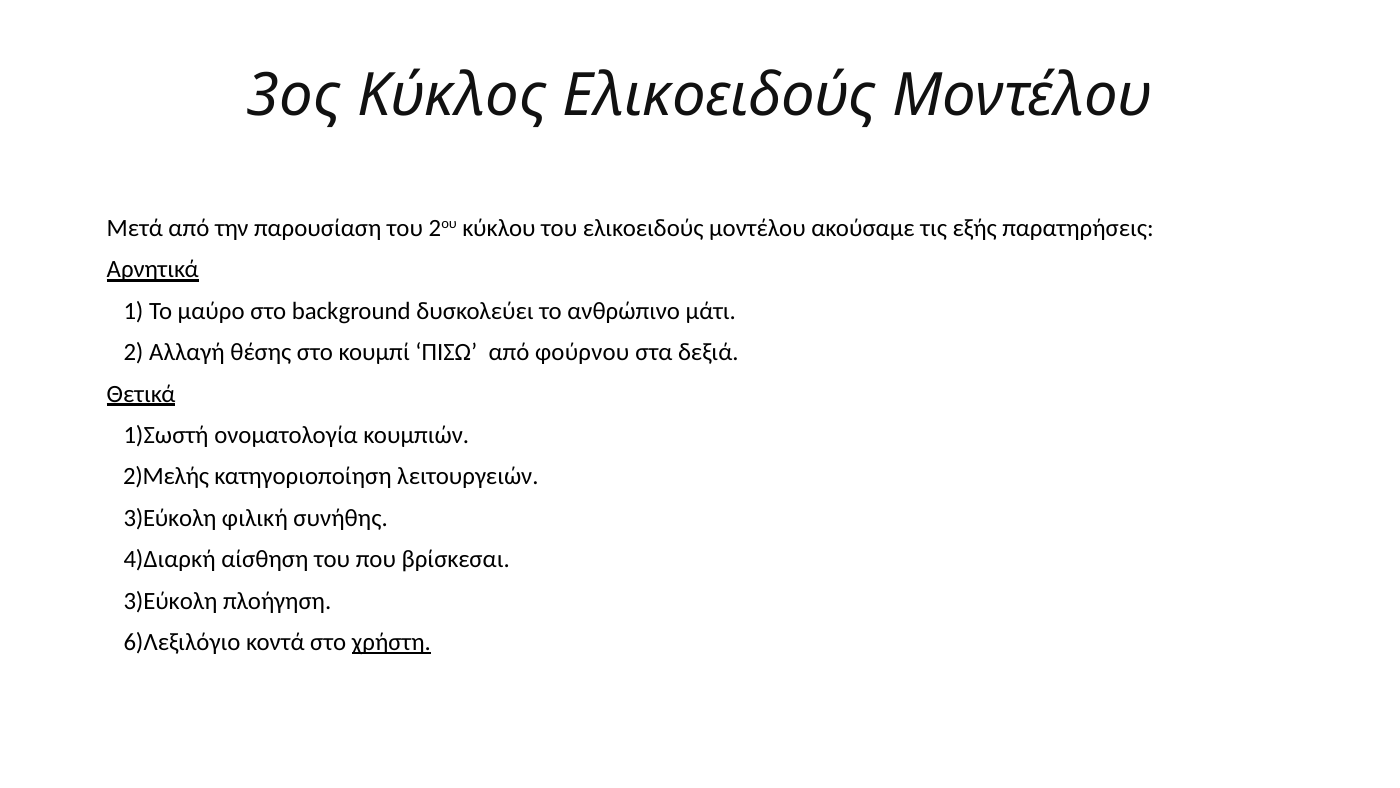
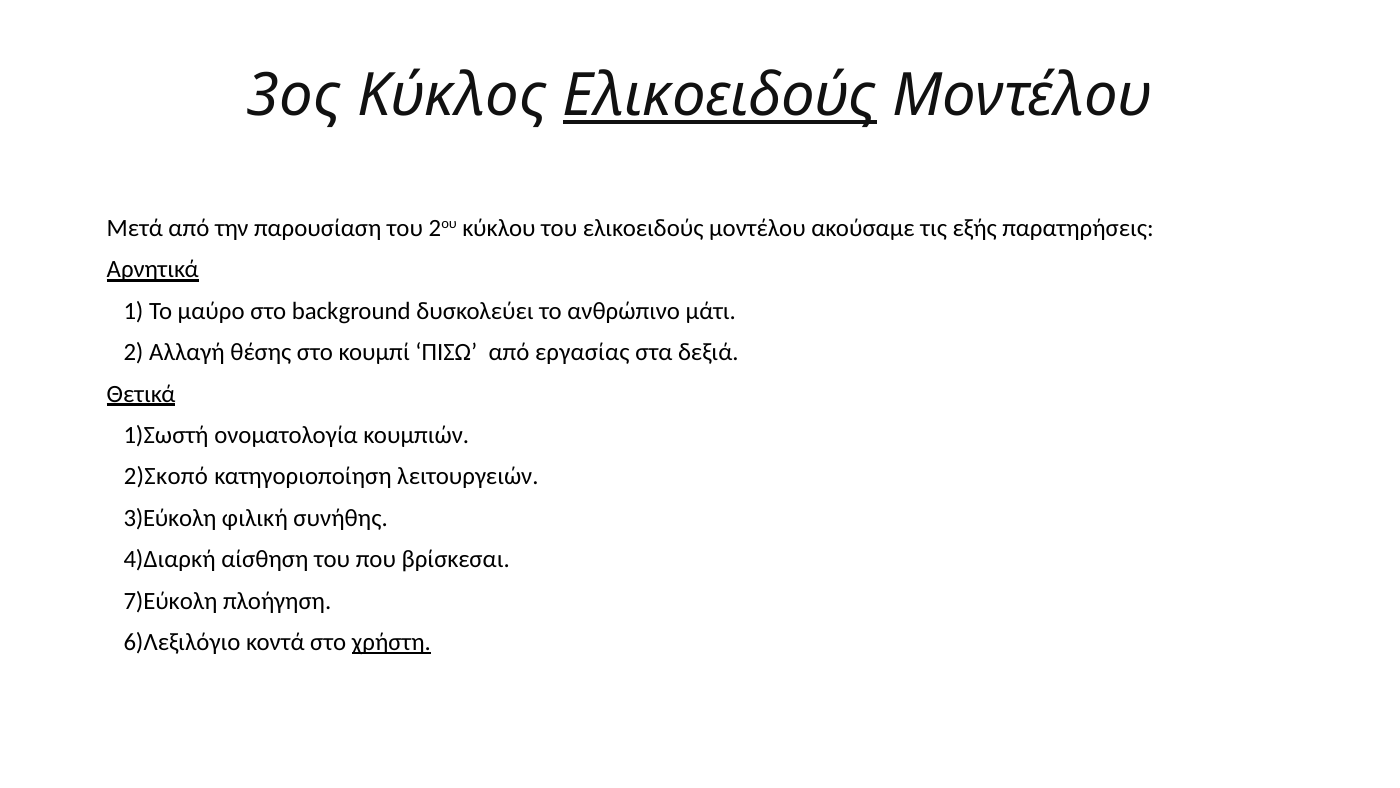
Ελικοειδούς at (720, 96) underline: none -> present
φούρνου: φούρνου -> εργασίας
2)Μελής: 2)Μελής -> 2)Σκοπό
3)Εύκολη at (170, 601): 3)Εύκολη -> 7)Εύκολη
